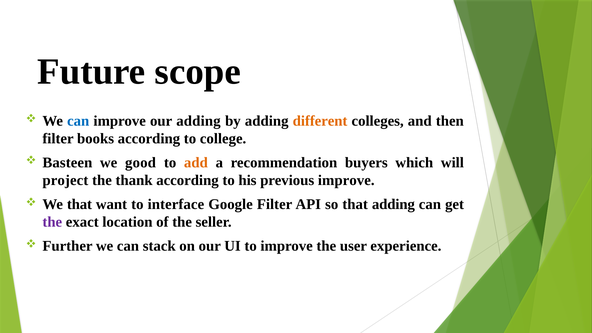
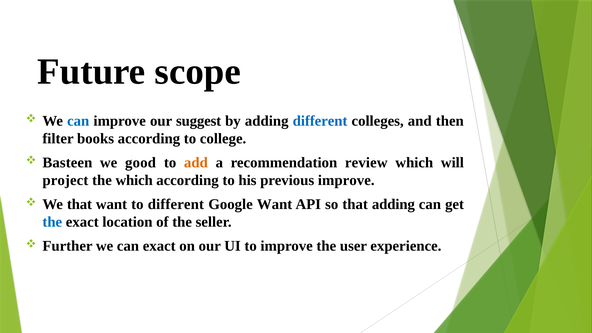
our adding: adding -> suggest
different at (320, 121) colour: orange -> blue
buyers: buyers -> review
the thank: thank -> which
to interface: interface -> different
Google Filter: Filter -> Want
the at (52, 222) colour: purple -> blue
can stack: stack -> exact
